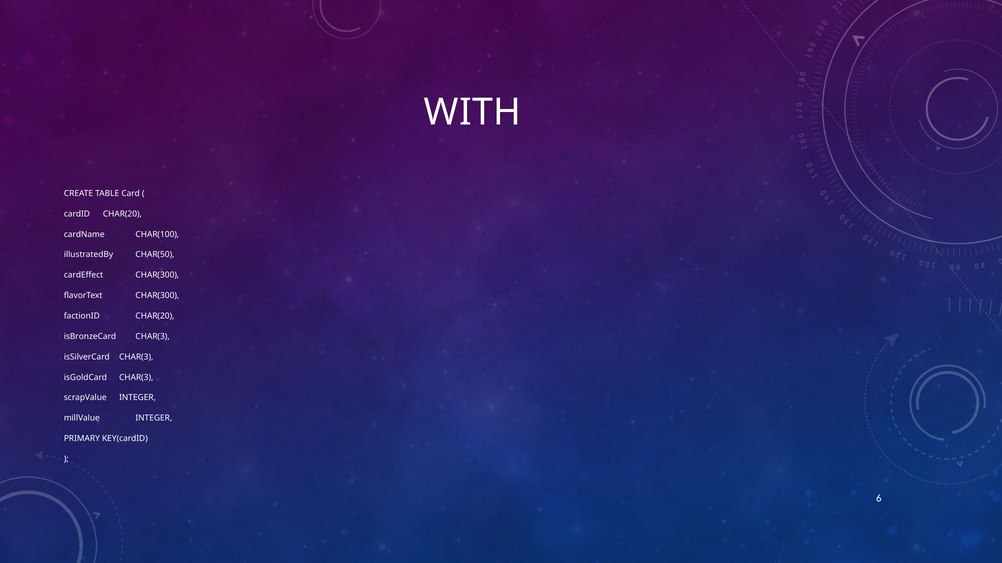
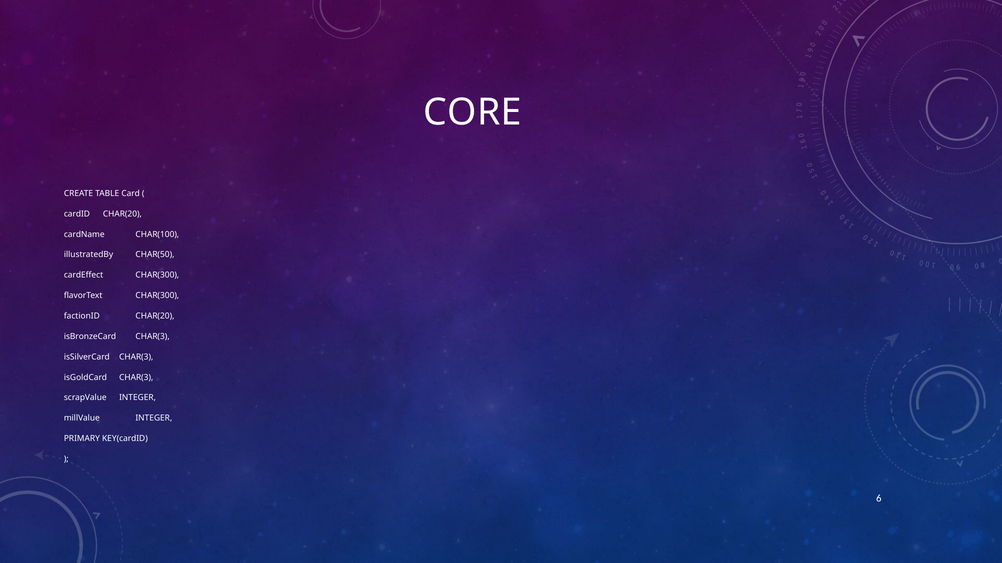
WITH: WITH -> CORE
